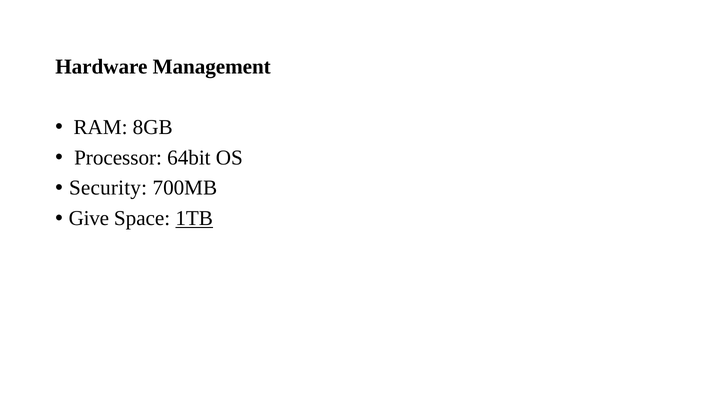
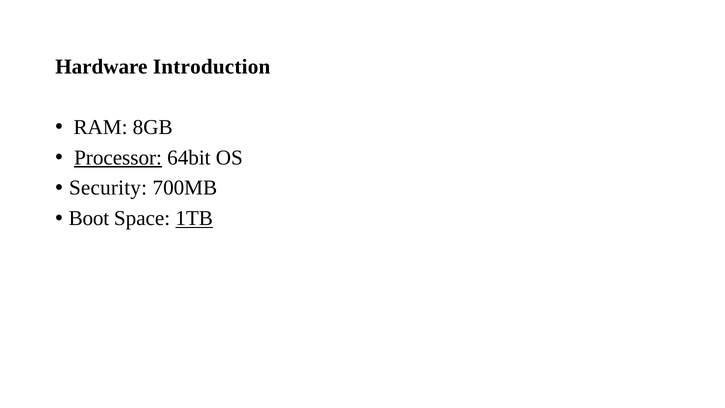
Management: Management -> Introduction
Processor underline: none -> present
Give: Give -> Boot
